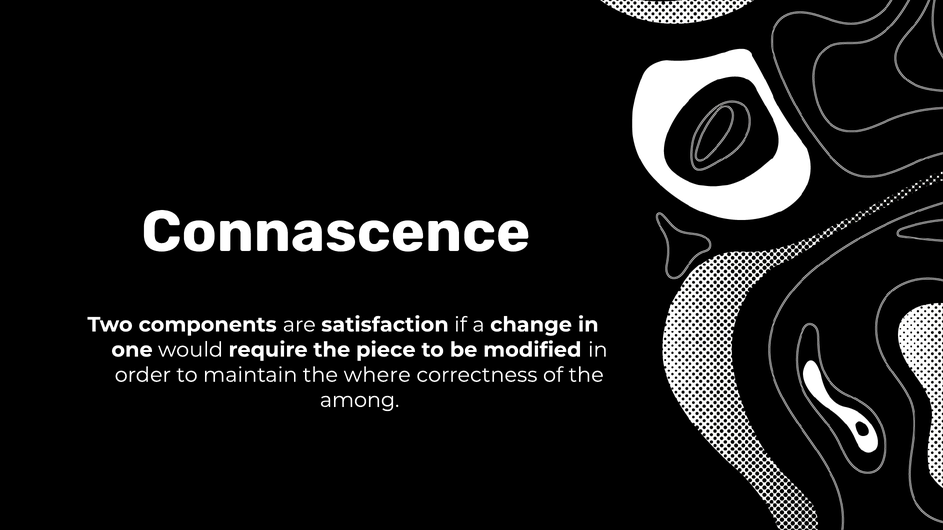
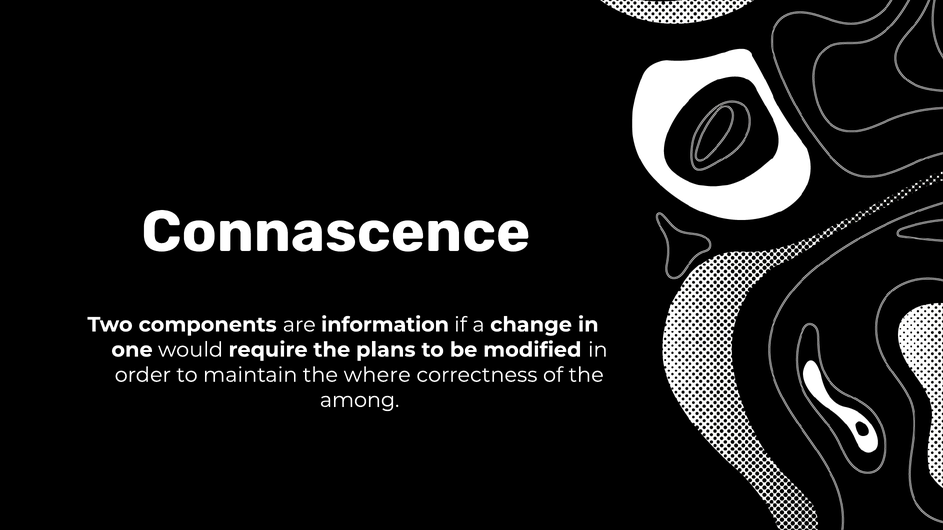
satisfaction: satisfaction -> information
piece: piece -> plans
